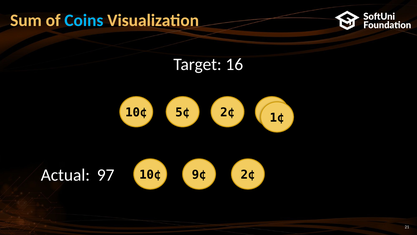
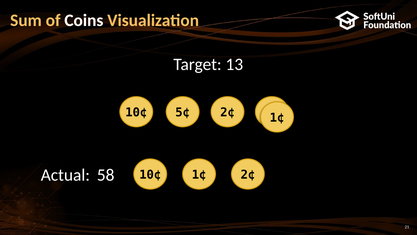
Coins colour: light blue -> white
16: 16 -> 13
97: 97 -> 58
10¢ 9¢: 9¢ -> 1¢
